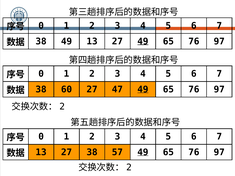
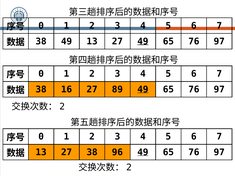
60: 60 -> 16
47: 47 -> 89
57: 57 -> 96
